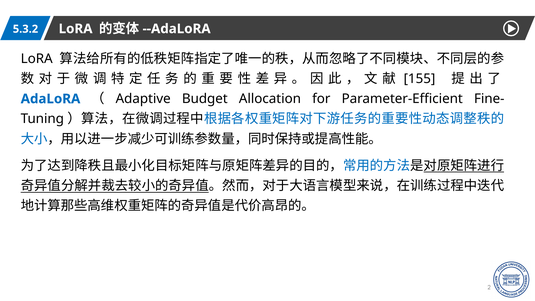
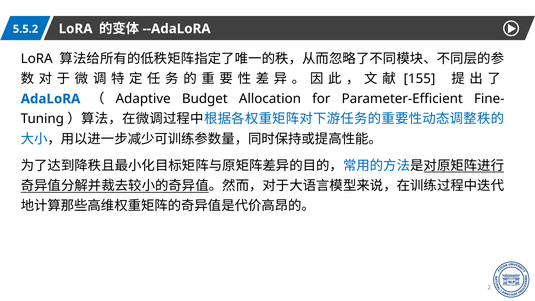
5.3.2: 5.3.2 -> 5.5.2
